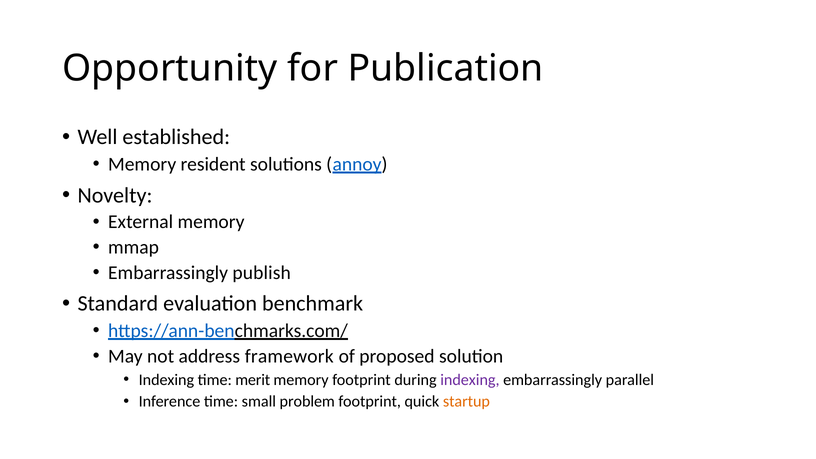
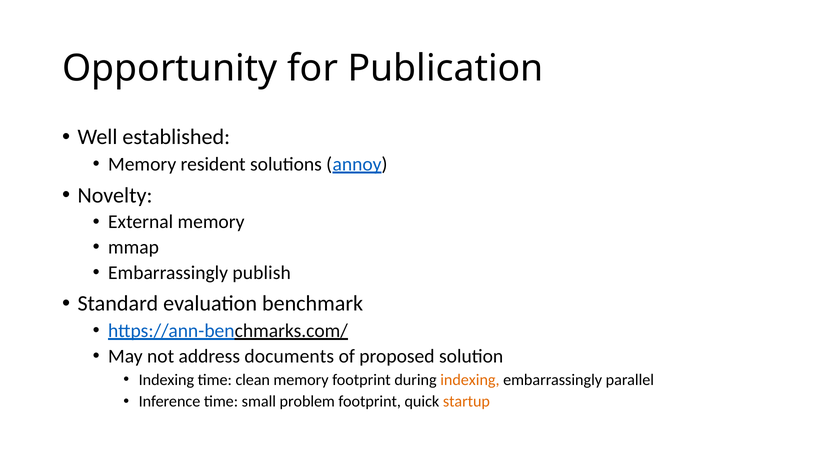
framework: framework -> documents
merit: merit -> clean
indexing at (470, 380) colour: purple -> orange
